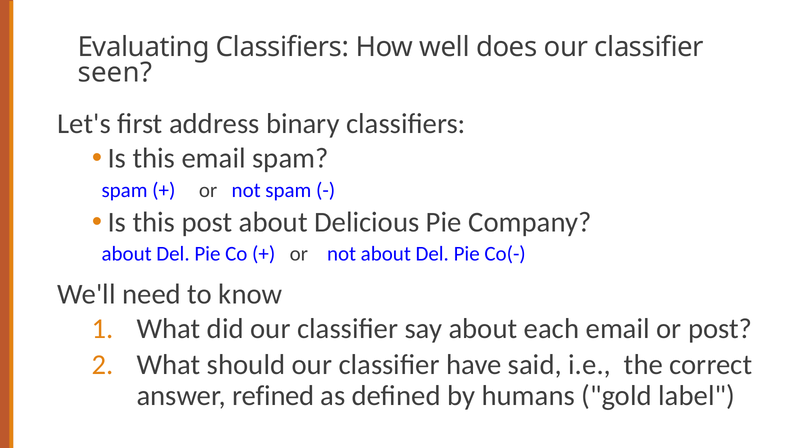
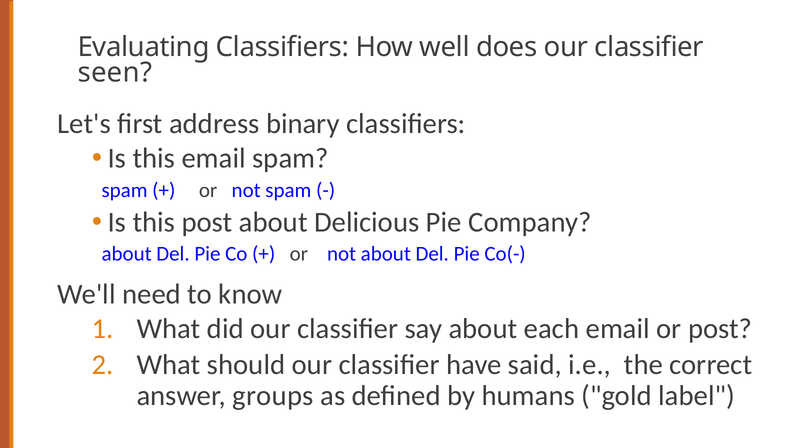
refined: refined -> groups
